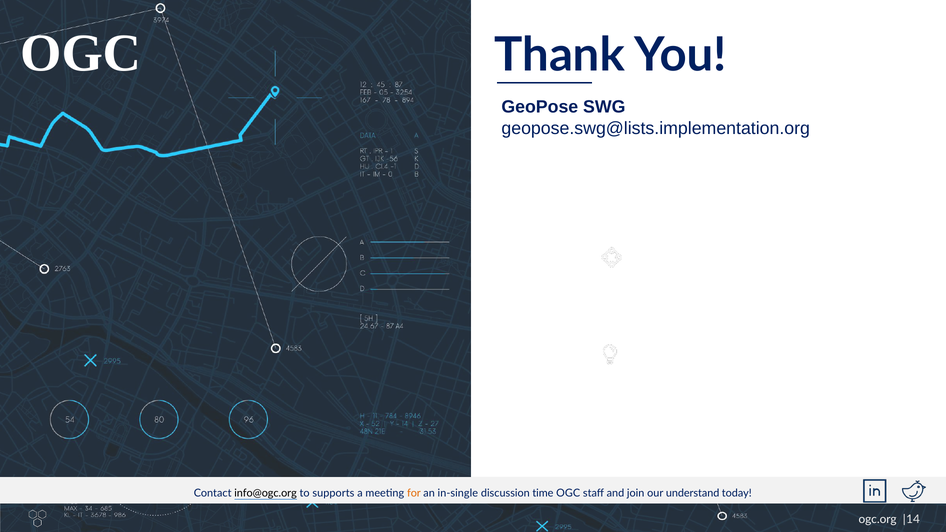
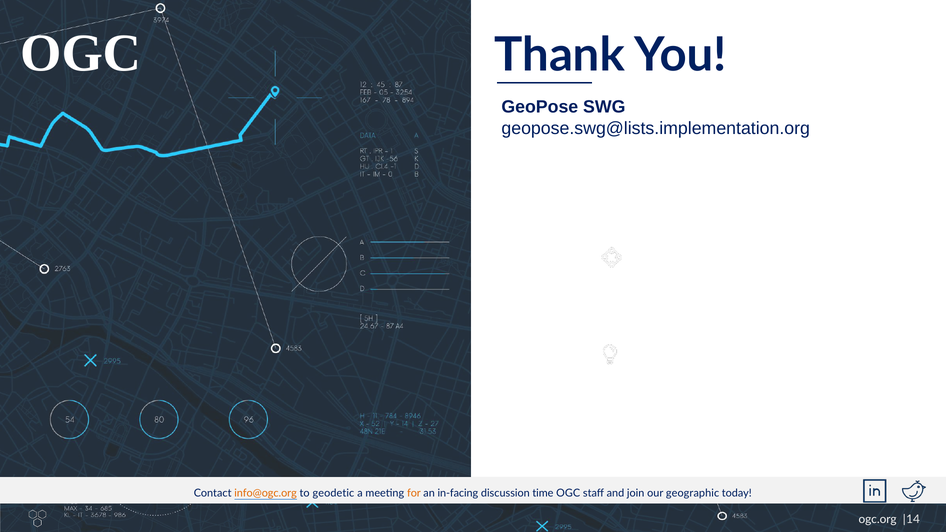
info@ogc.org colour: black -> orange
supports: supports -> geodetic
in-single: in-single -> in-facing
understand: understand -> geographic
